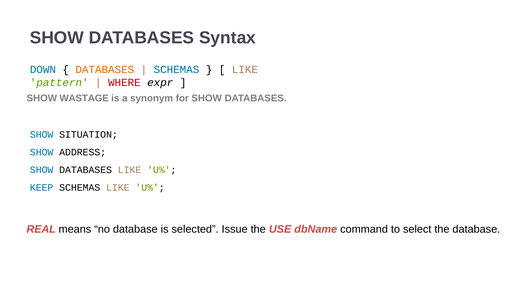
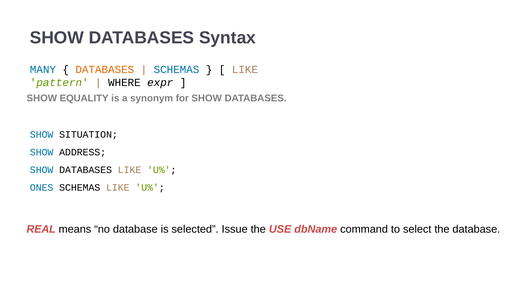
DOWN: DOWN -> MANY
WHERE colour: red -> black
WASTAGE: WASTAGE -> EQUALITY
KEEP: KEEP -> ONES
